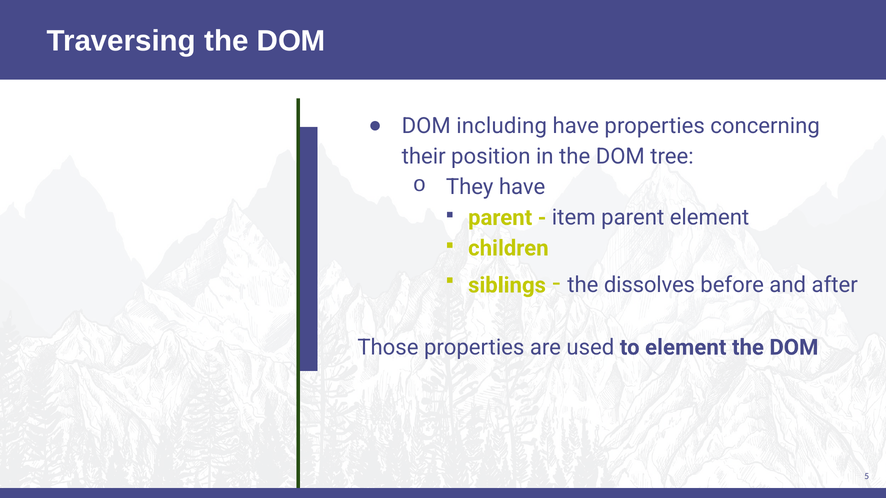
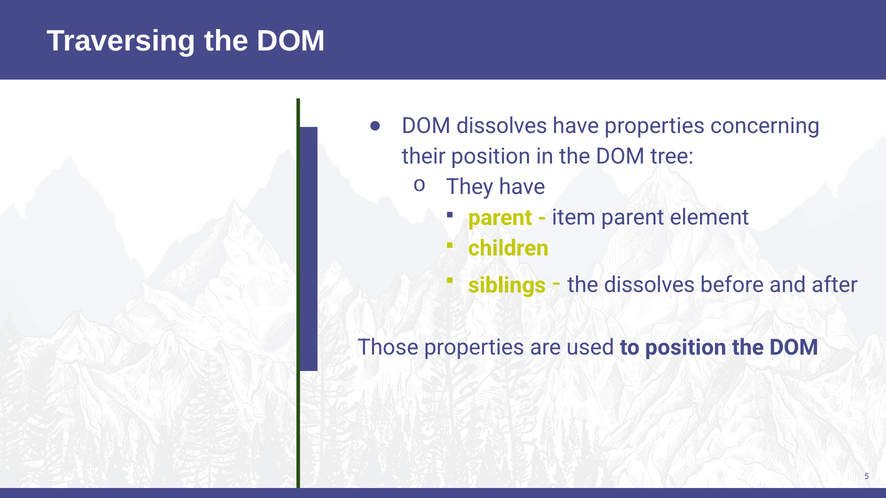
DOM including: including -> dissolves
to element: element -> position
